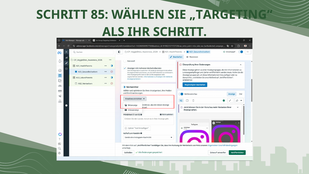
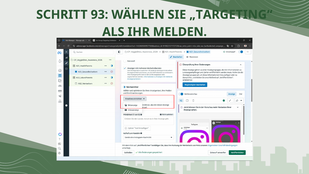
85: 85 -> 93
IHR SCHRITT: SCHRITT -> MELDEN
